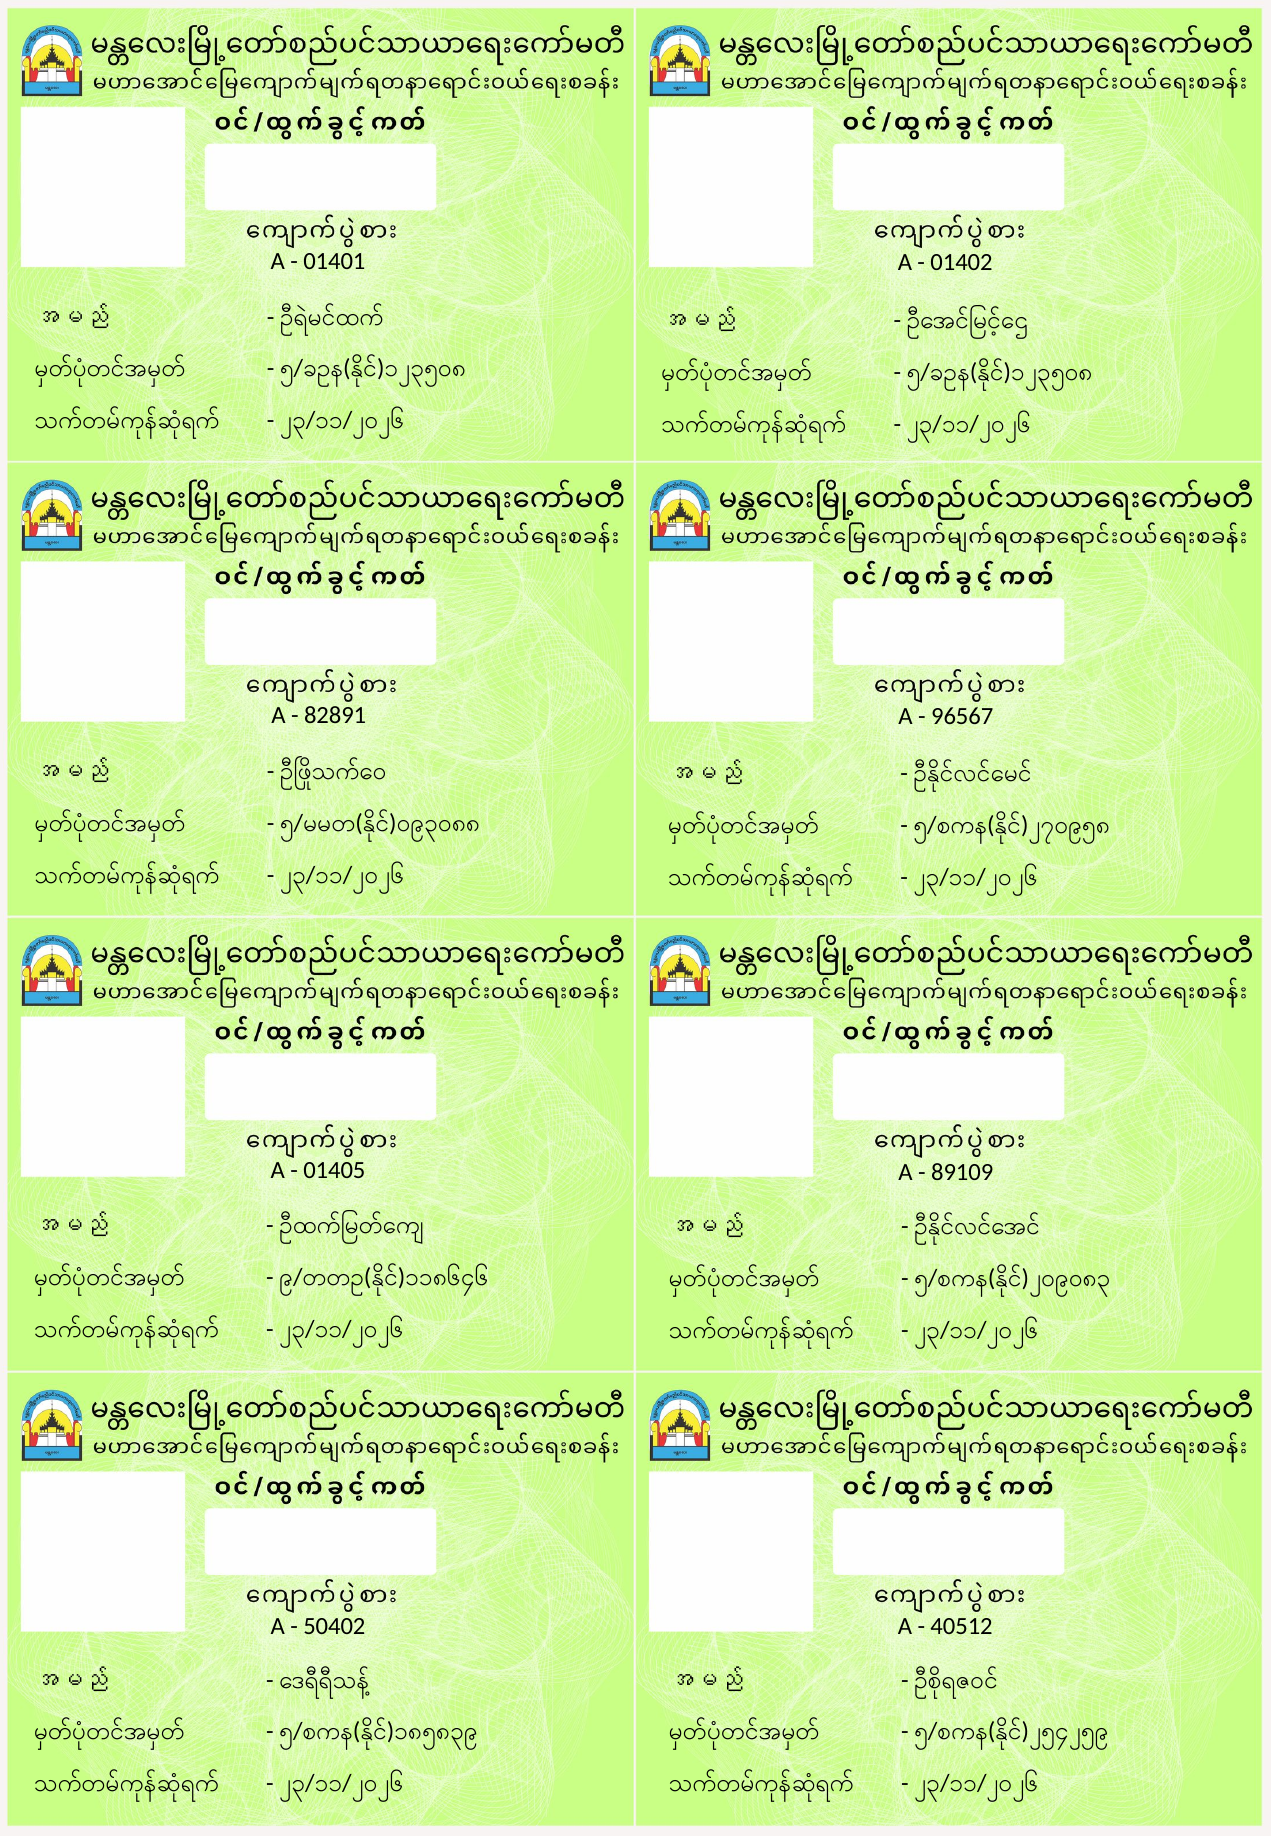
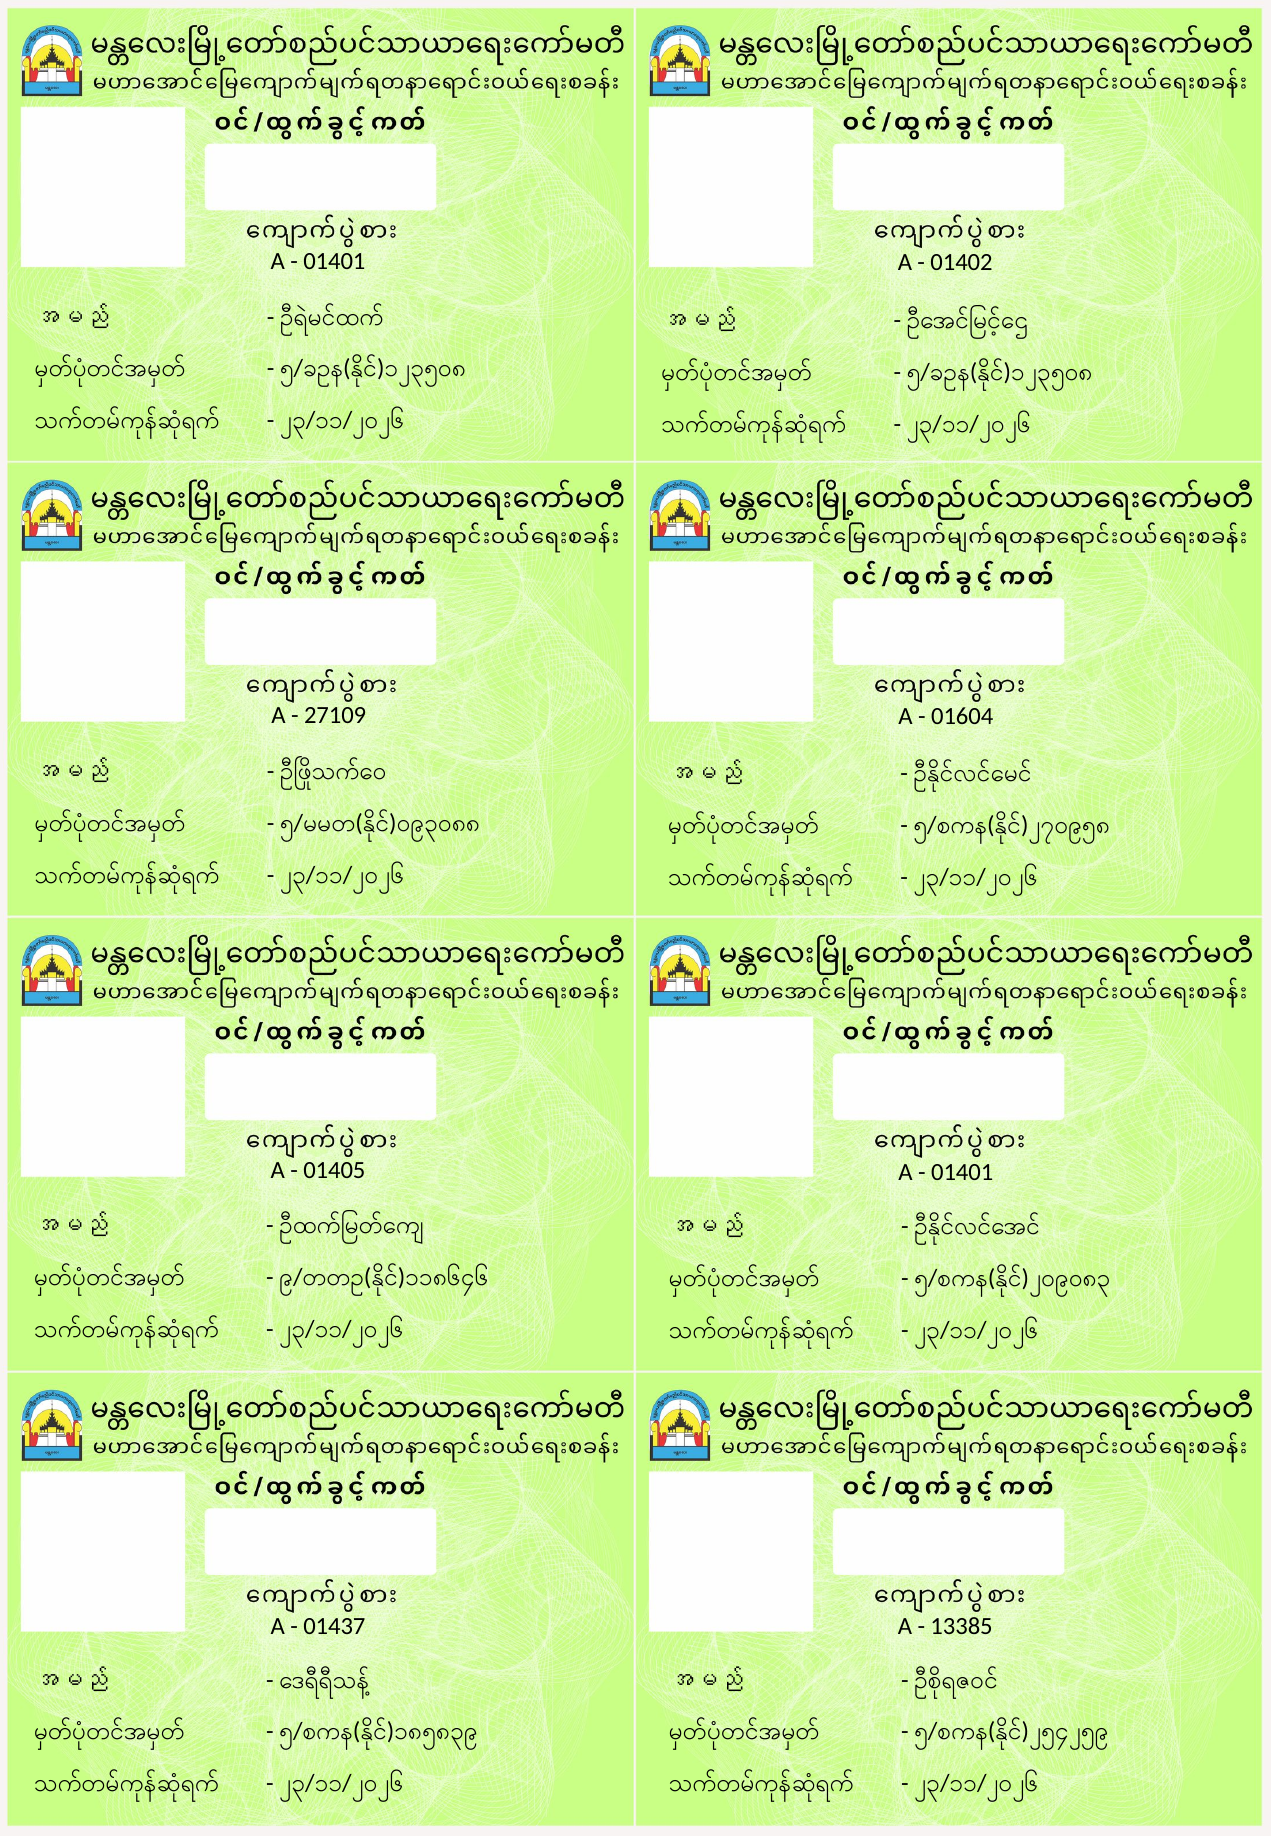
82891: 82891 -> 27109
96567: 96567 -> 01604
89109 at (962, 1172): 89109 -> 01401
50402: 50402 -> 01437
40512: 40512 -> 13385
